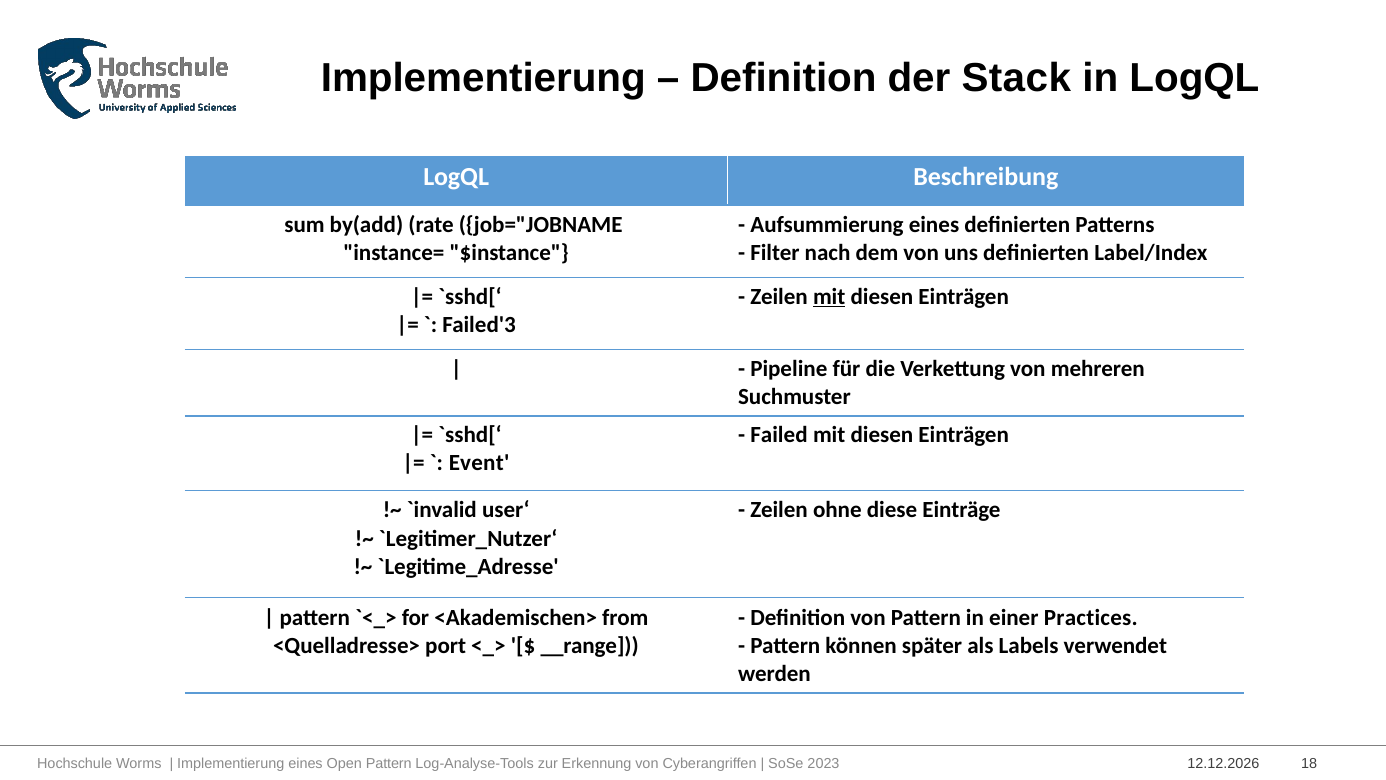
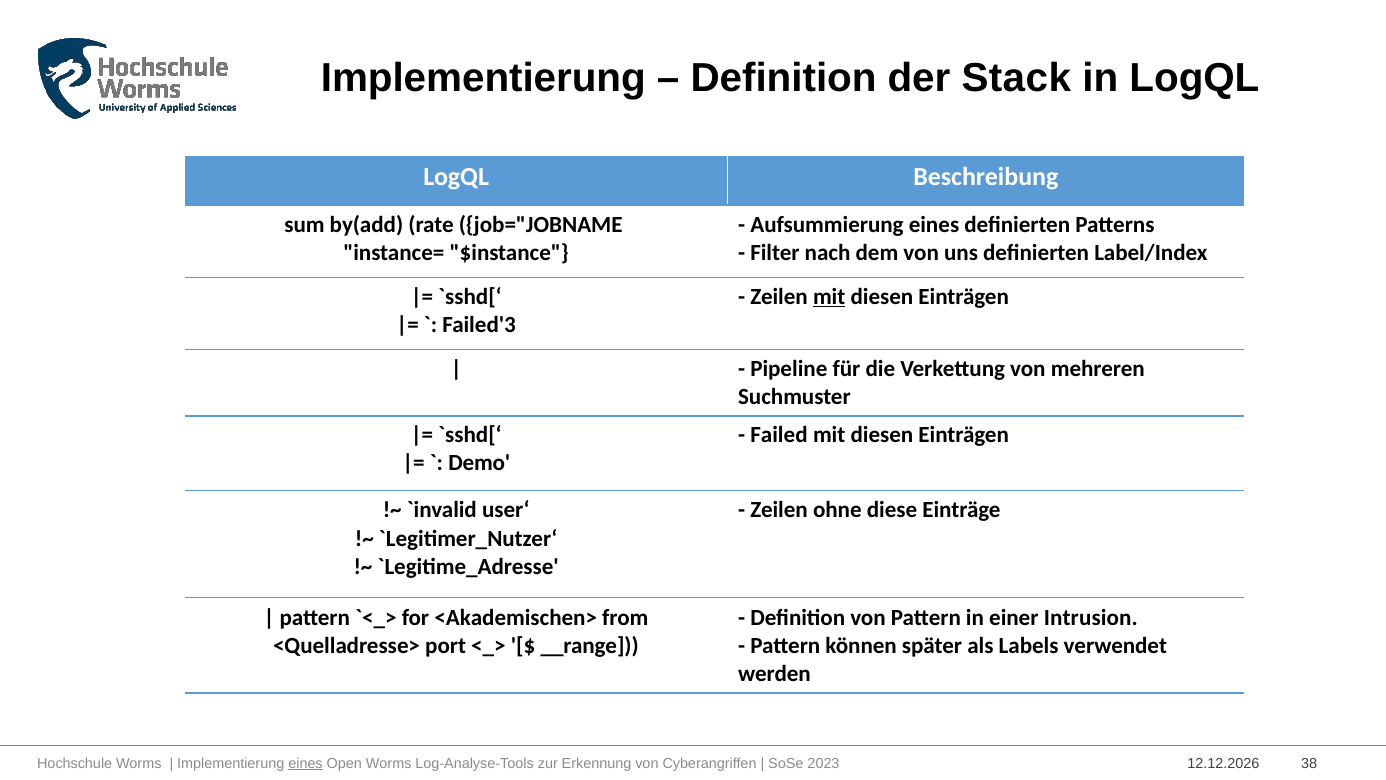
Event: Event -> Demo
Practices: Practices -> Intrusion
eines at (306, 763) underline: none -> present
Open Pattern: Pattern -> Worms
18: 18 -> 38
